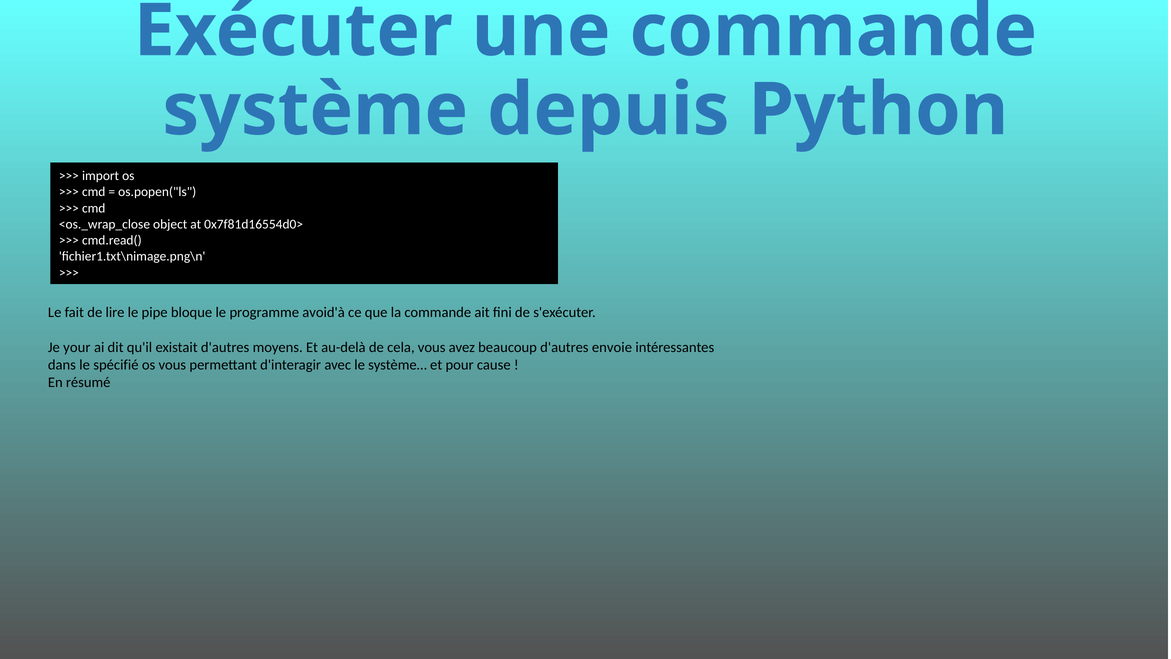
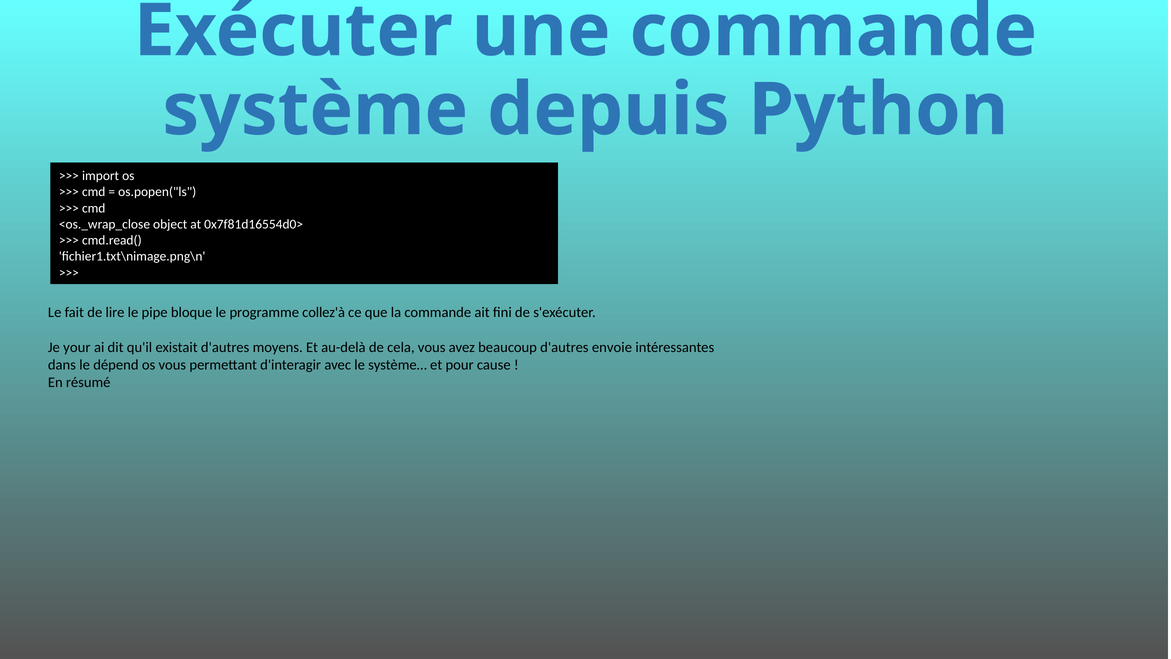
avoid'à: avoid'à -> collez'à
spécifié: spécifié -> dépend
